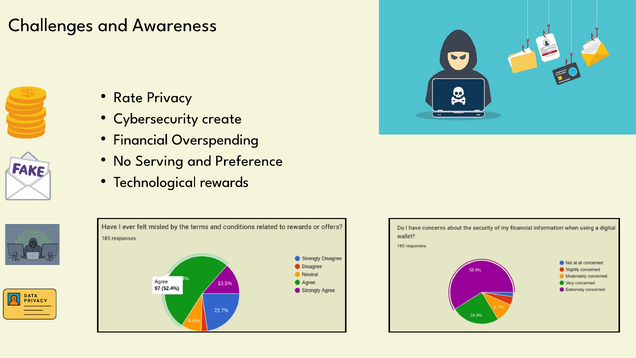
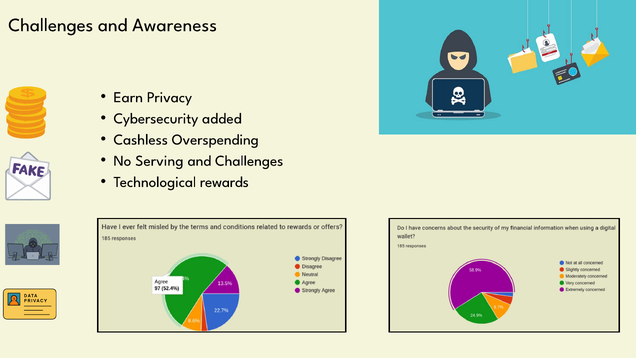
Rate: Rate -> Earn
create: create -> added
Financial: Financial -> Cashless
and Preference: Preference -> Challenges
